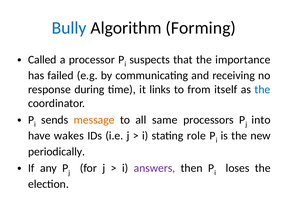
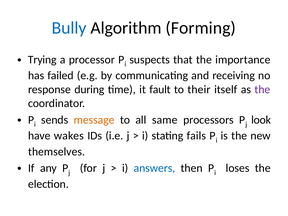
Called: Called -> Trying
links: links -> fault
from: from -> their
the at (262, 89) colour: blue -> purple
into: into -> look
role: role -> fails
periodically: periodically -> themselves
answers colour: purple -> blue
